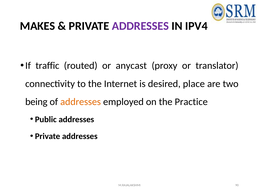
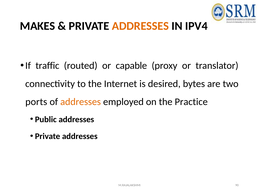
ADDRESSES at (140, 26) colour: purple -> orange
anycast: anycast -> capable
place: place -> bytes
being: being -> ports
